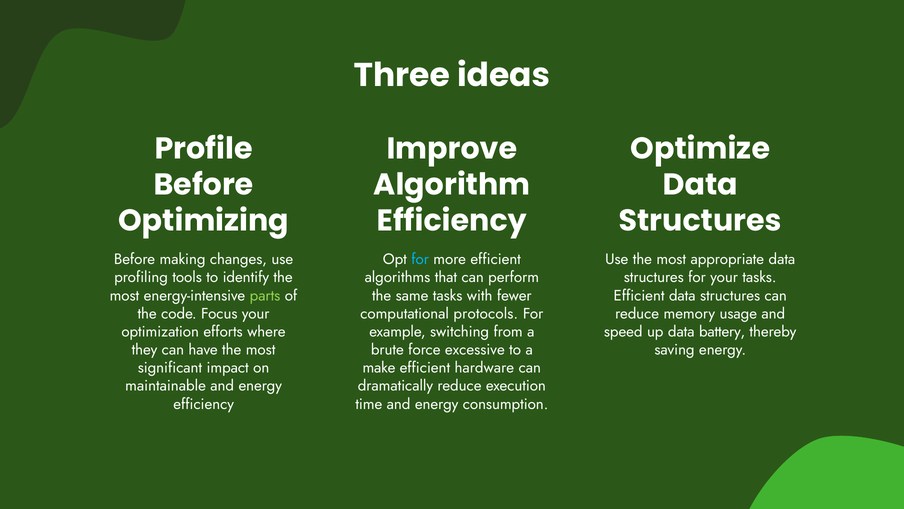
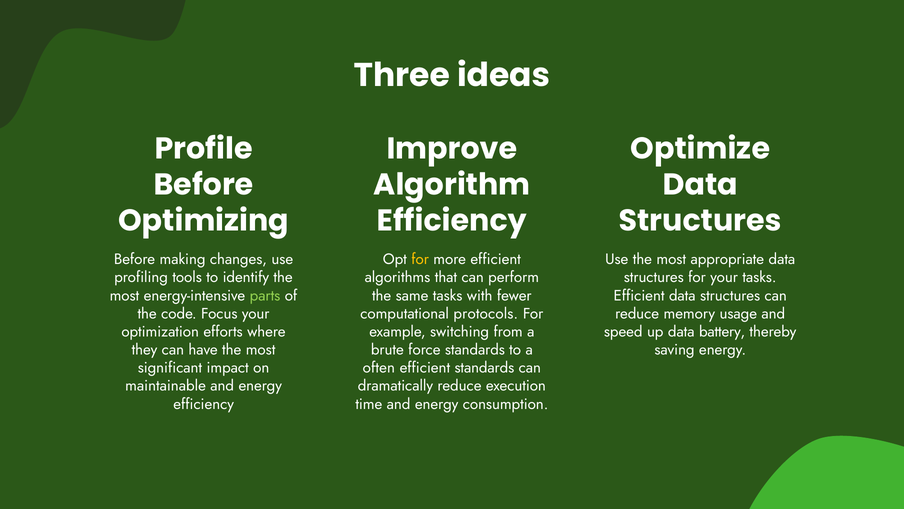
for at (420, 259) colour: light blue -> yellow
force excessive: excessive -> standards
make: make -> often
efficient hardware: hardware -> standards
